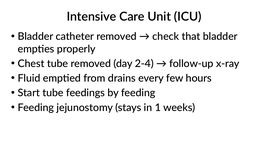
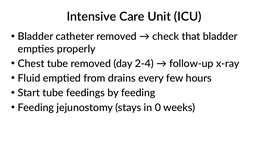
1: 1 -> 0
